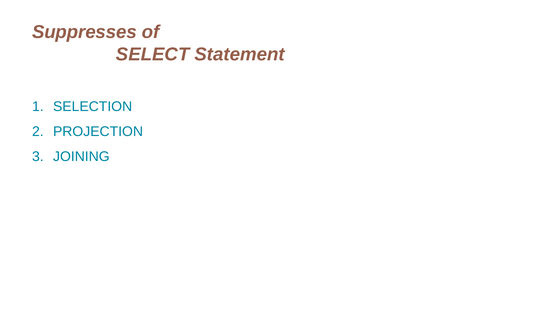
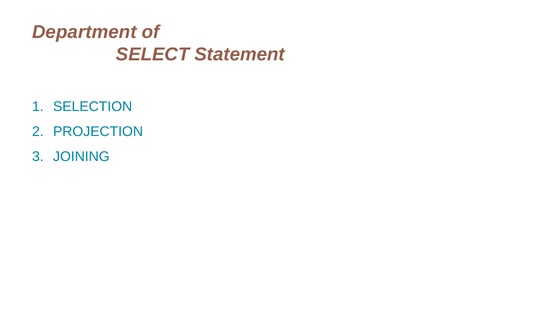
Suppresses: Suppresses -> Department
